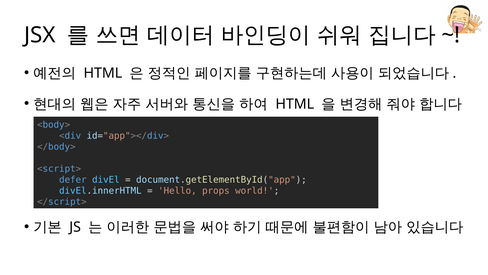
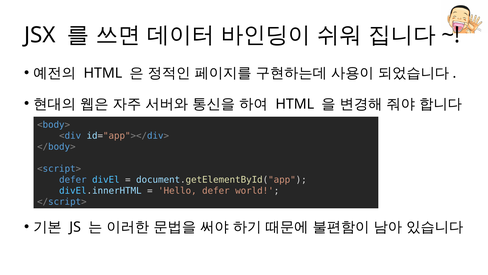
Hello props: props -> defer
